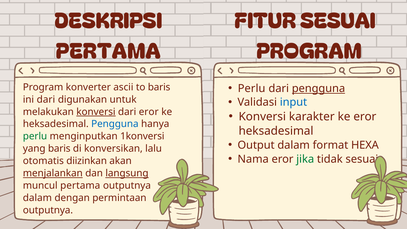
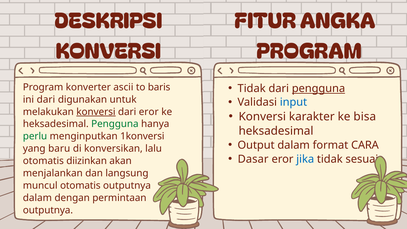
FITUR SESUAI: SESUAI -> ANGKA
PERTAMA at (108, 52): PERTAMA -> KONVERSI
Perlu at (252, 88): Perlu -> Tidak
ke eror: eror -> bisa
Pengguna at (115, 124) colour: blue -> green
HEXA: HEXA -> CARA
yang baris: baris -> baru
Nama: Nama -> Dasar
jika colour: green -> blue
menjalankan underline: present -> none
langsung underline: present -> none
muncul pertama: pertama -> otomatis
